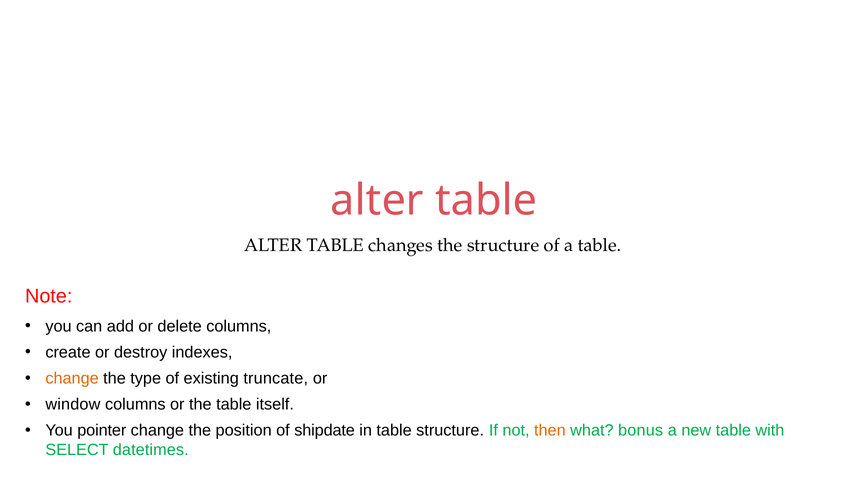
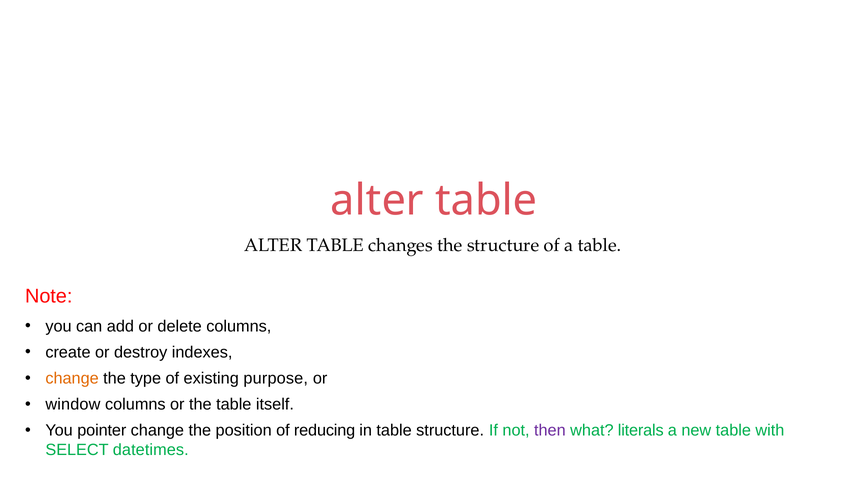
truncate: truncate -> purpose
shipdate: shipdate -> reducing
then colour: orange -> purple
bonus: bonus -> literals
